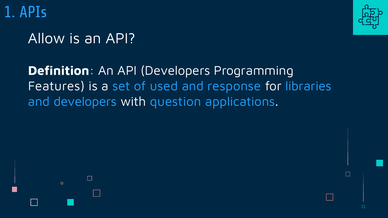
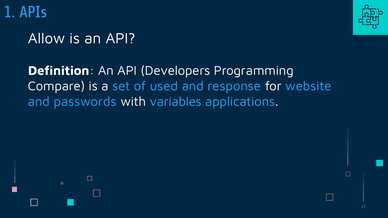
Features: Features -> Compare
libraries: libraries -> website
and developers: developers -> passwords
question: question -> variables
